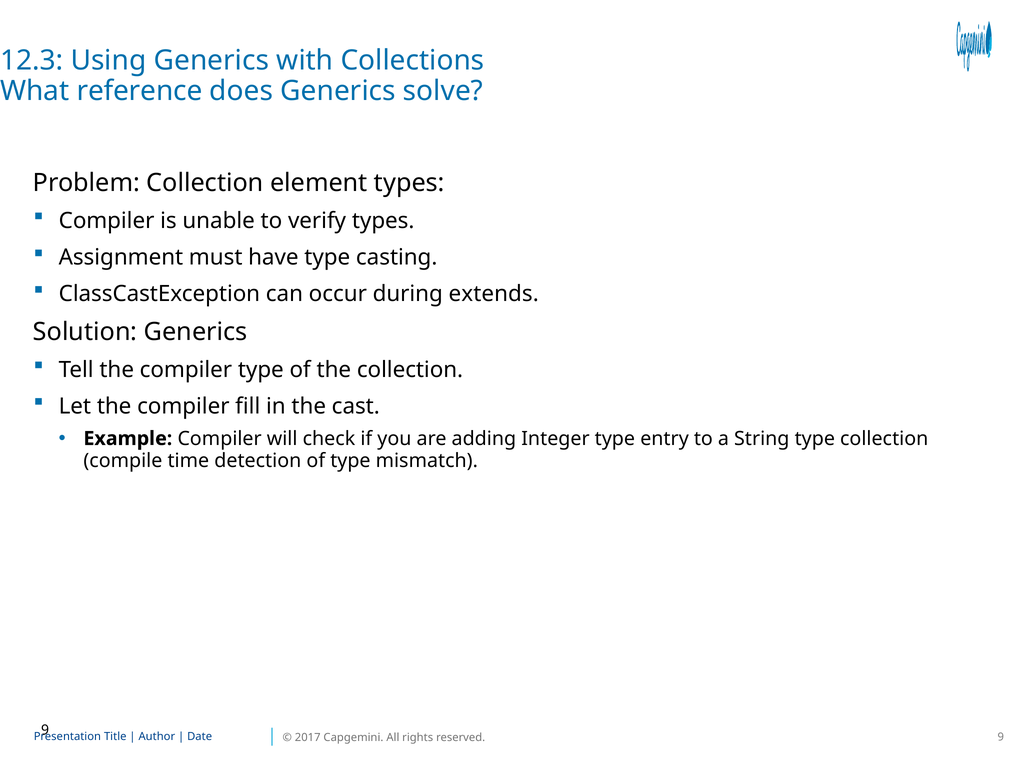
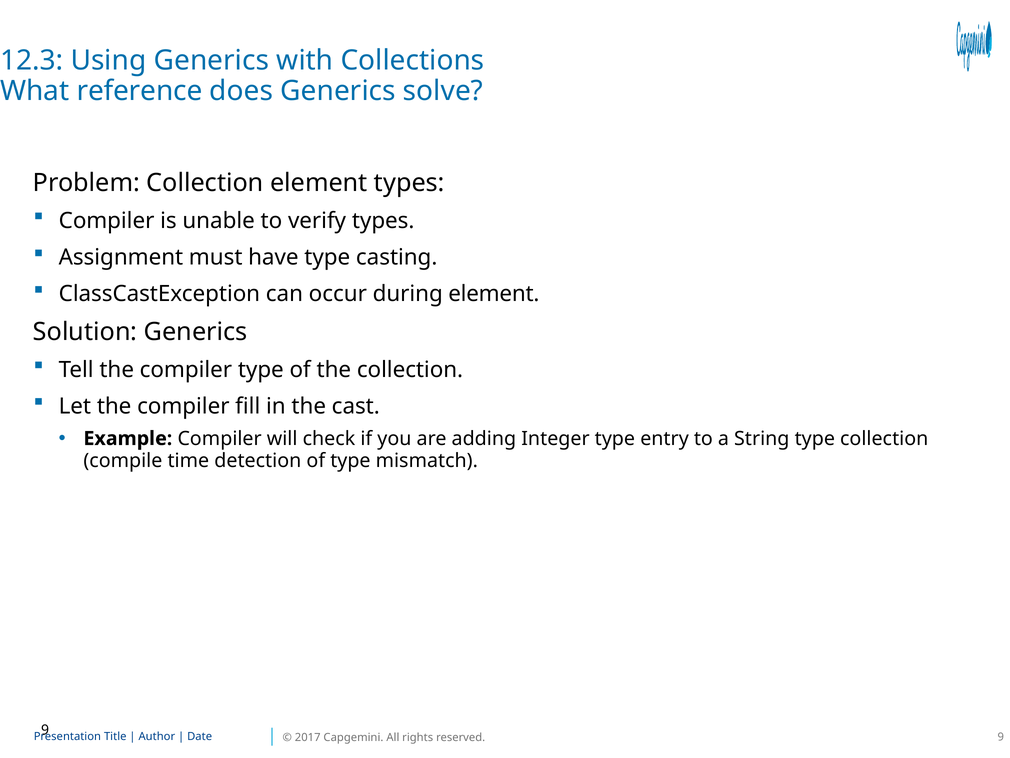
during extends: extends -> element
